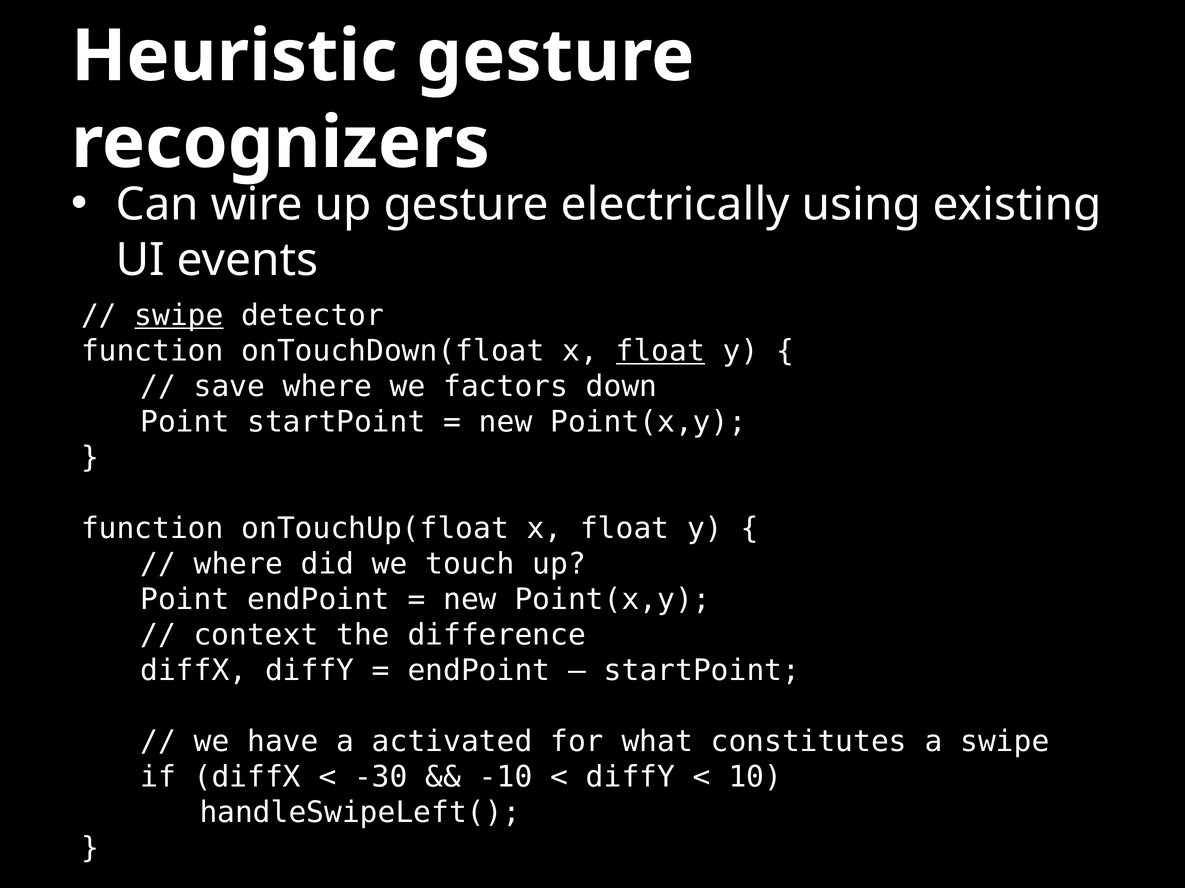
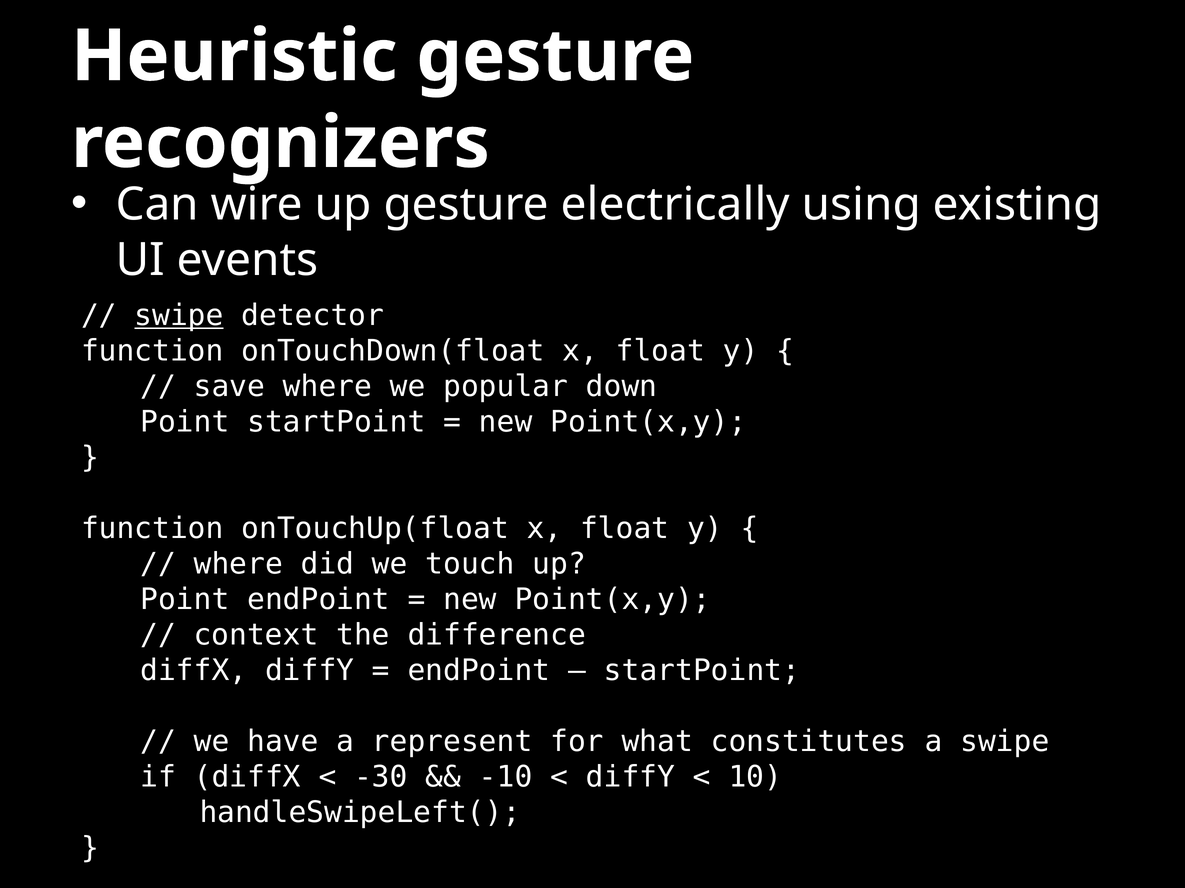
float at (660, 351) underline: present -> none
factors: factors -> popular
activated: activated -> represent
